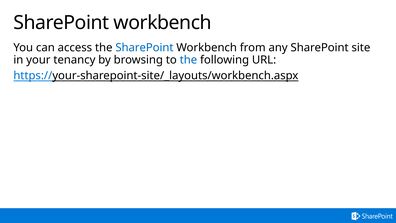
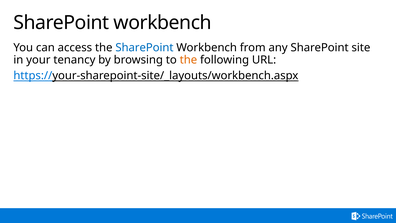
the at (188, 60) colour: blue -> orange
